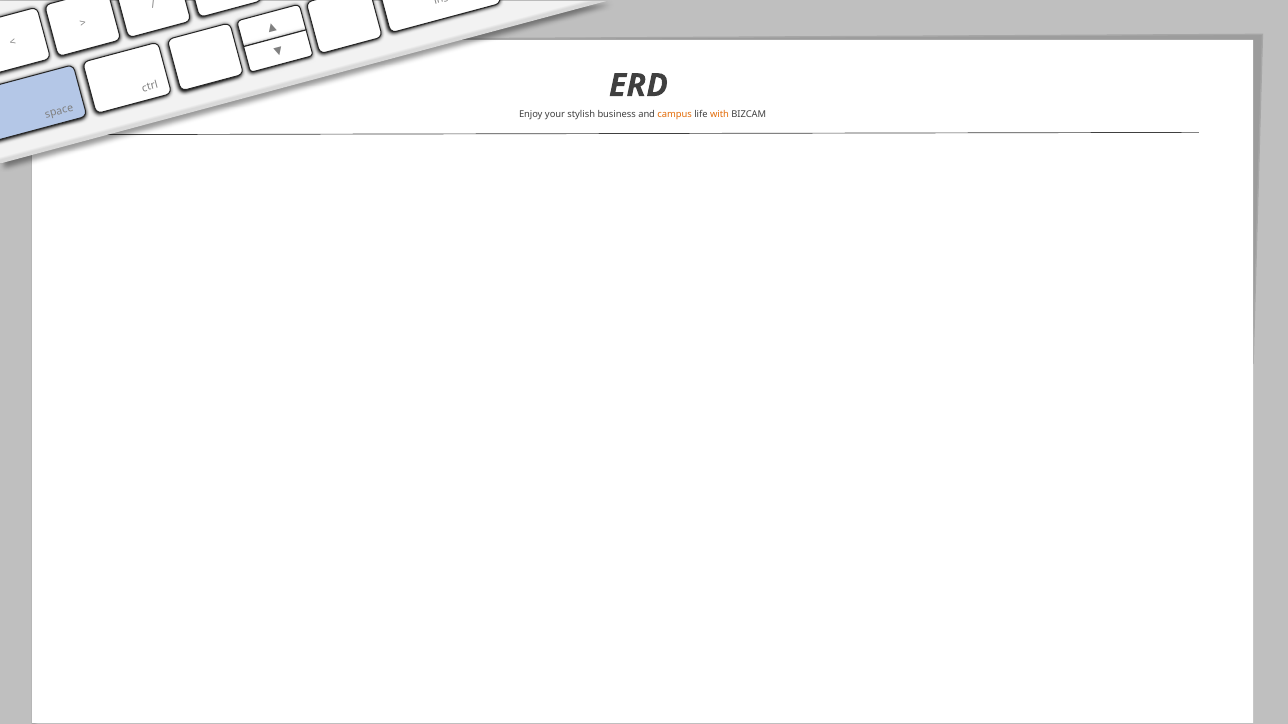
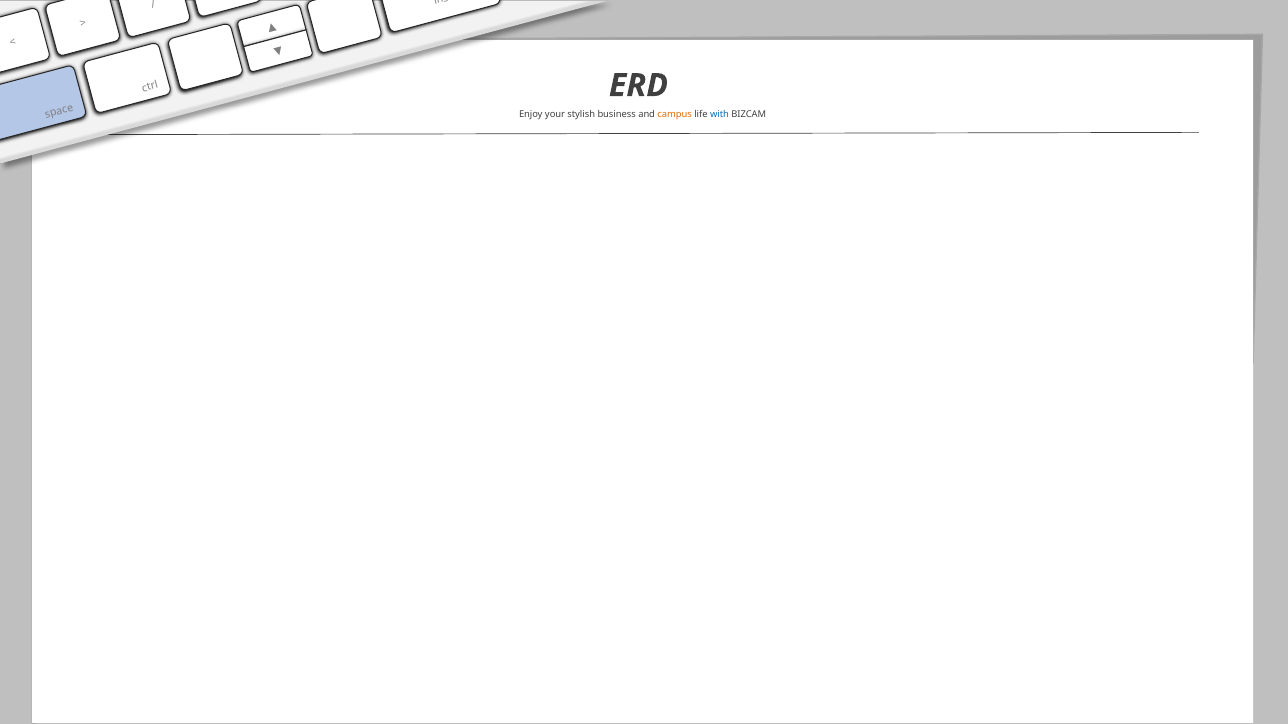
with colour: orange -> blue
